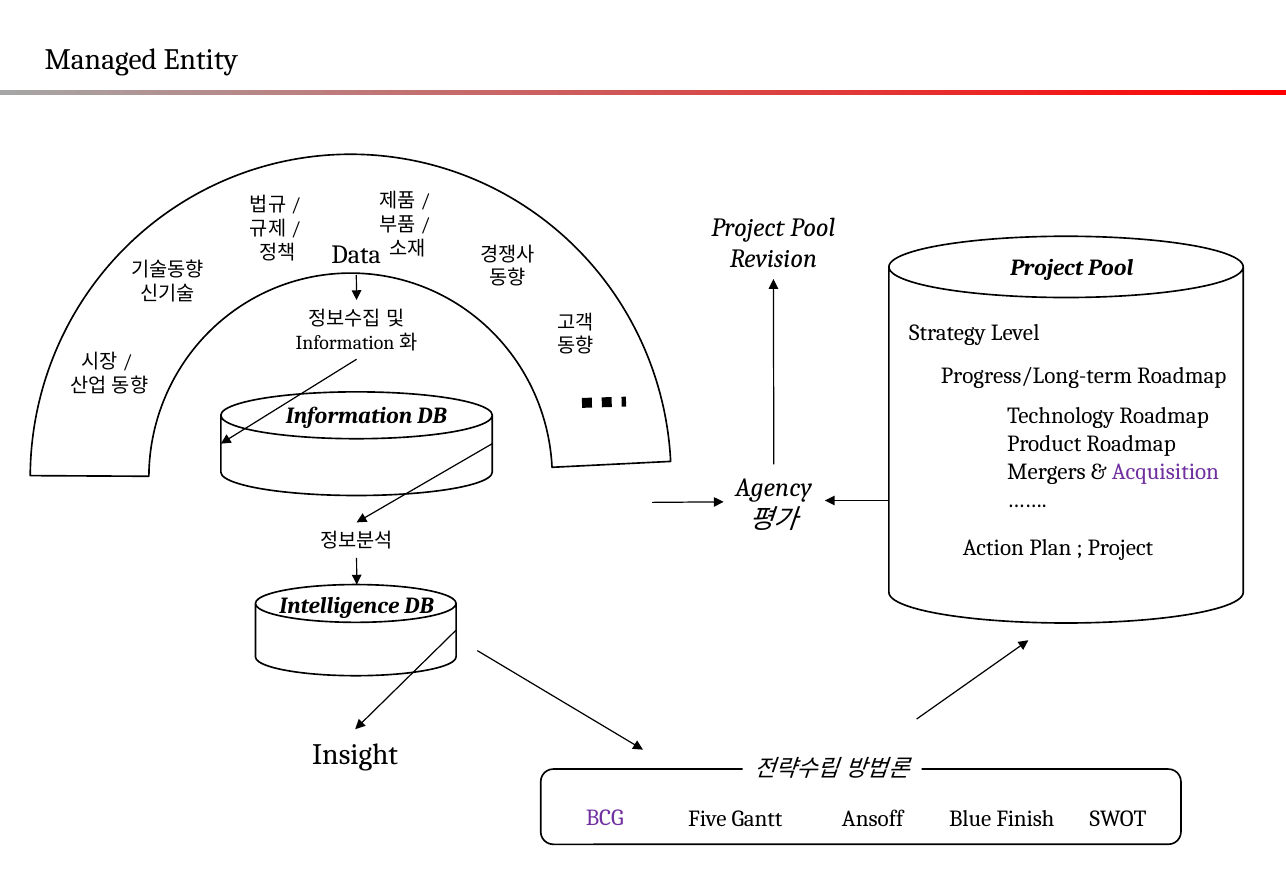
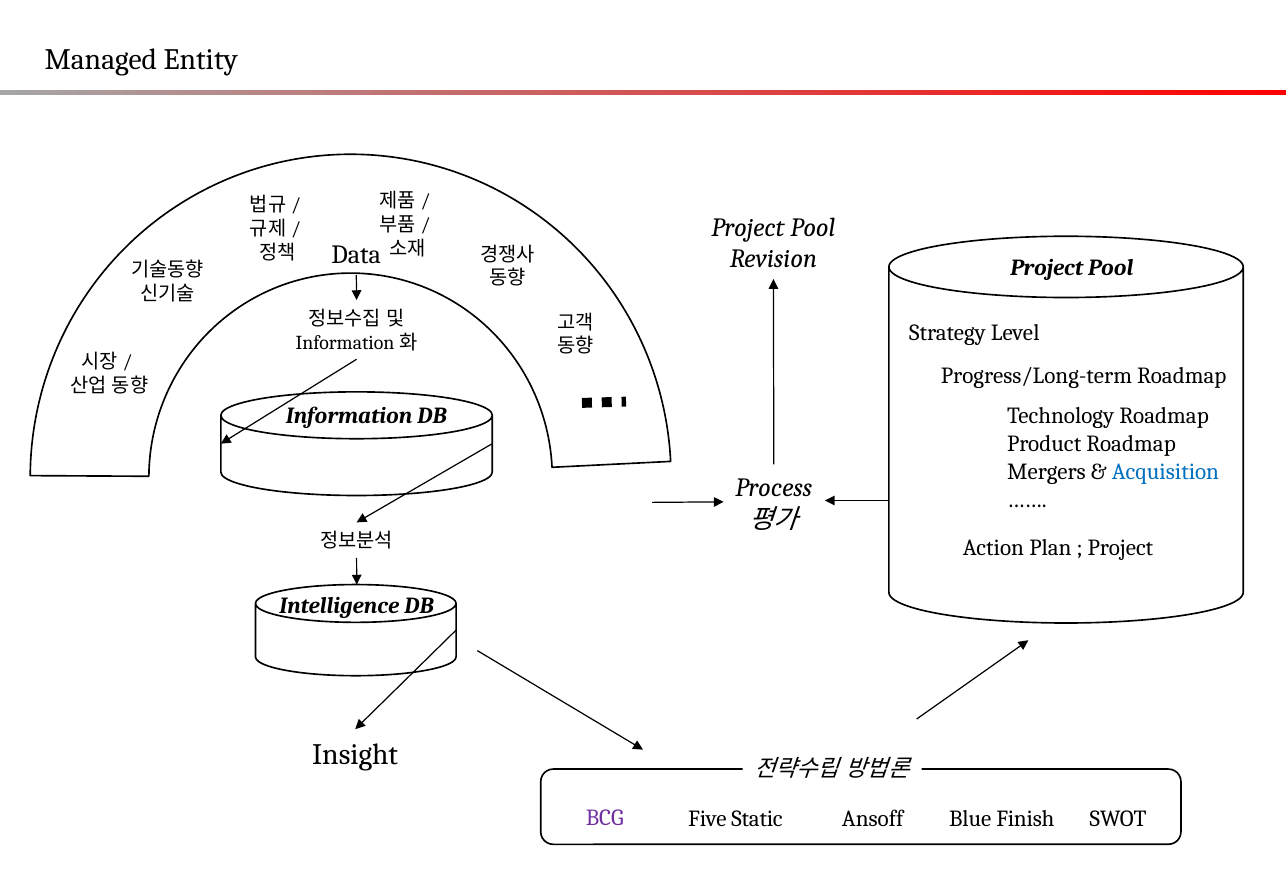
Acquisition colour: purple -> blue
Agency: Agency -> Process
Gantt: Gantt -> Static
